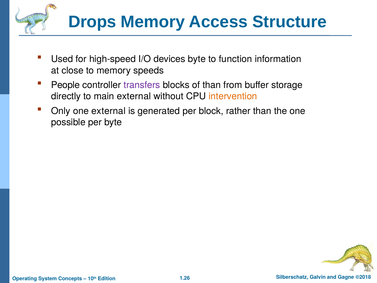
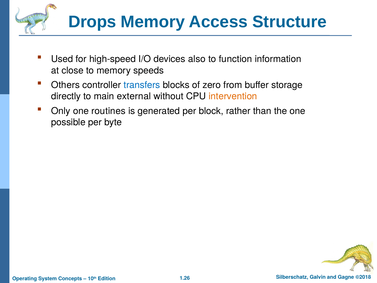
devices byte: byte -> also
People: People -> Others
transfers colour: purple -> blue
of than: than -> zero
one external: external -> routines
